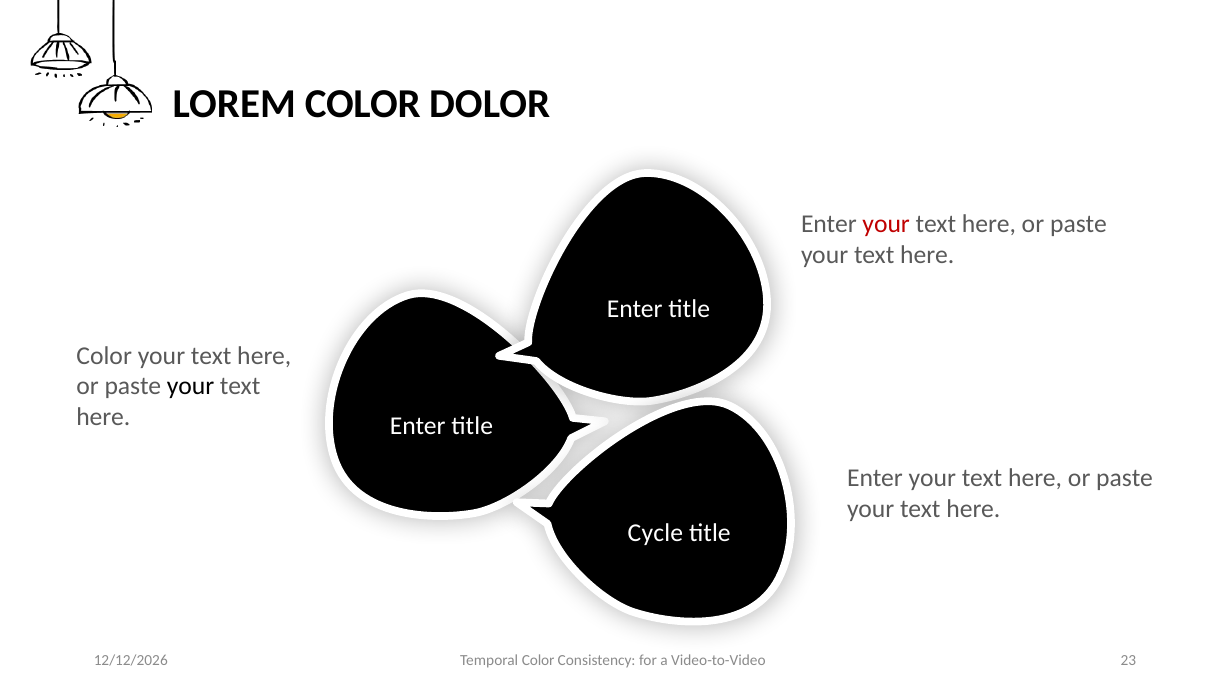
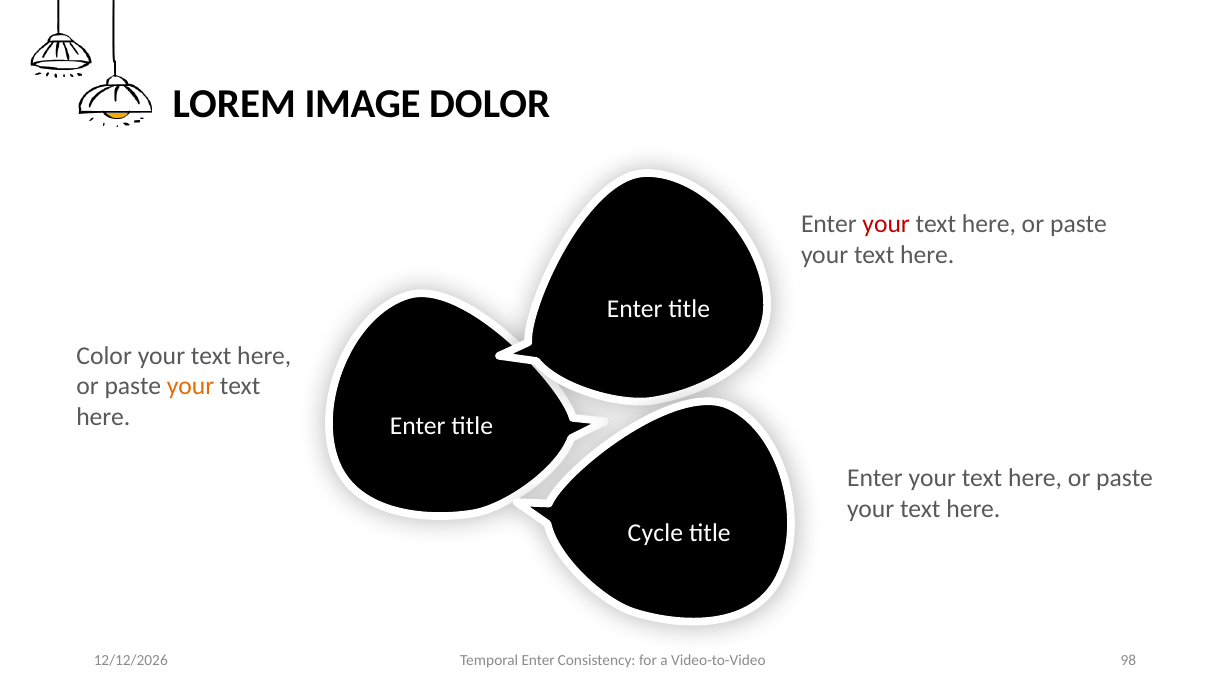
LOREM COLOR: COLOR -> IMAGE
your at (191, 386) colour: black -> orange
Temporal Color: Color -> Enter
23: 23 -> 98
